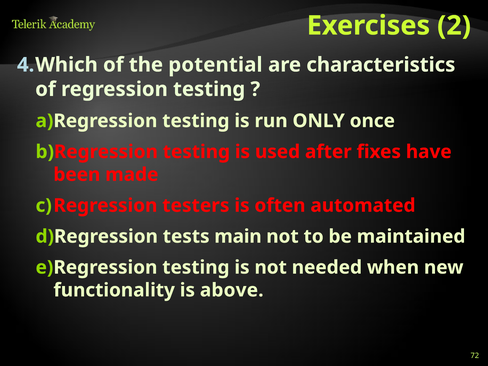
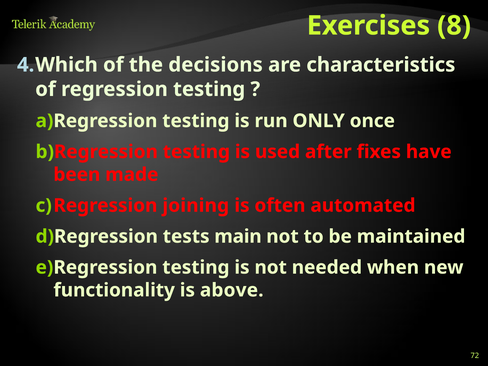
2: 2 -> 8
potential: potential -> decisions
testers: testers -> joining
